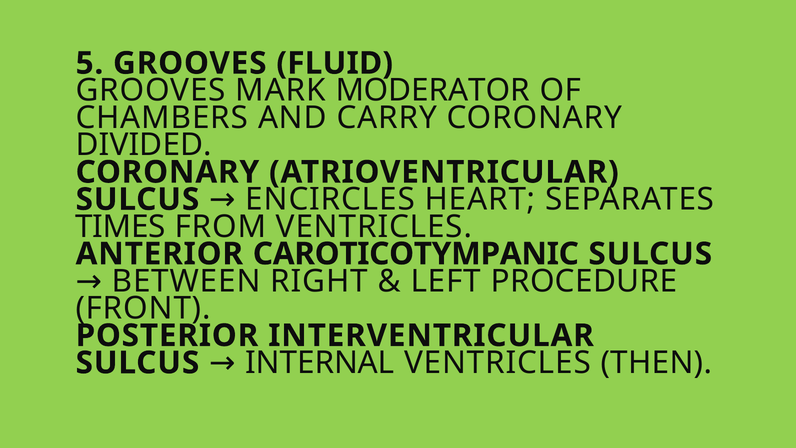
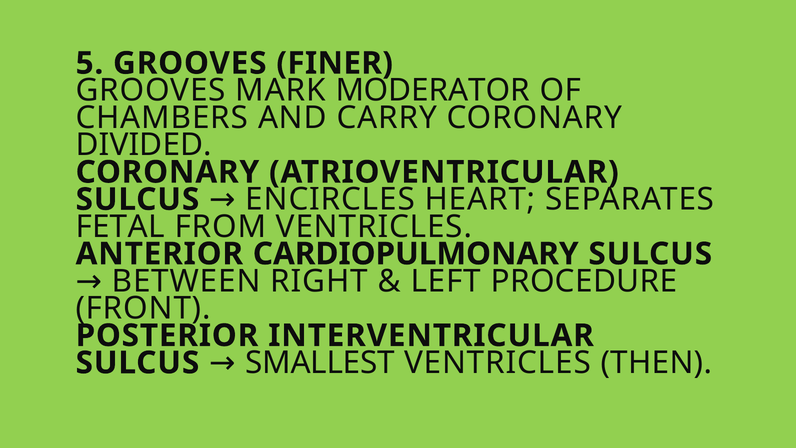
FLUID: FLUID -> FINER
TIMES: TIMES -> FETAL
CAROTICOTYMPANIC: CAROTICOTYMPANIC -> CARDIOPULMONARY
INTERNAL: INTERNAL -> SMALLEST
